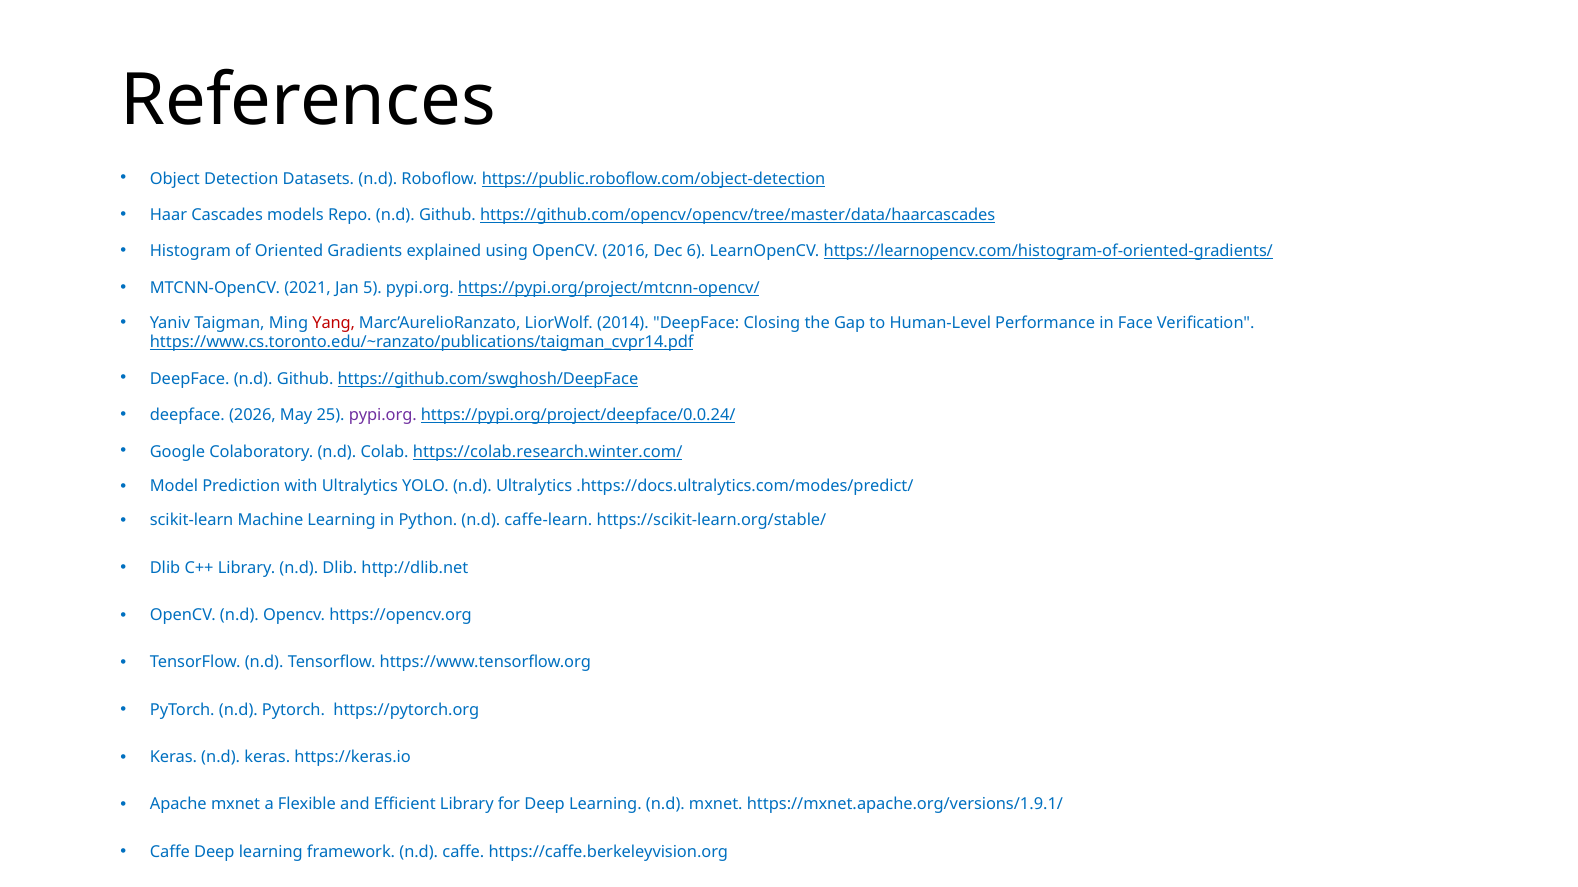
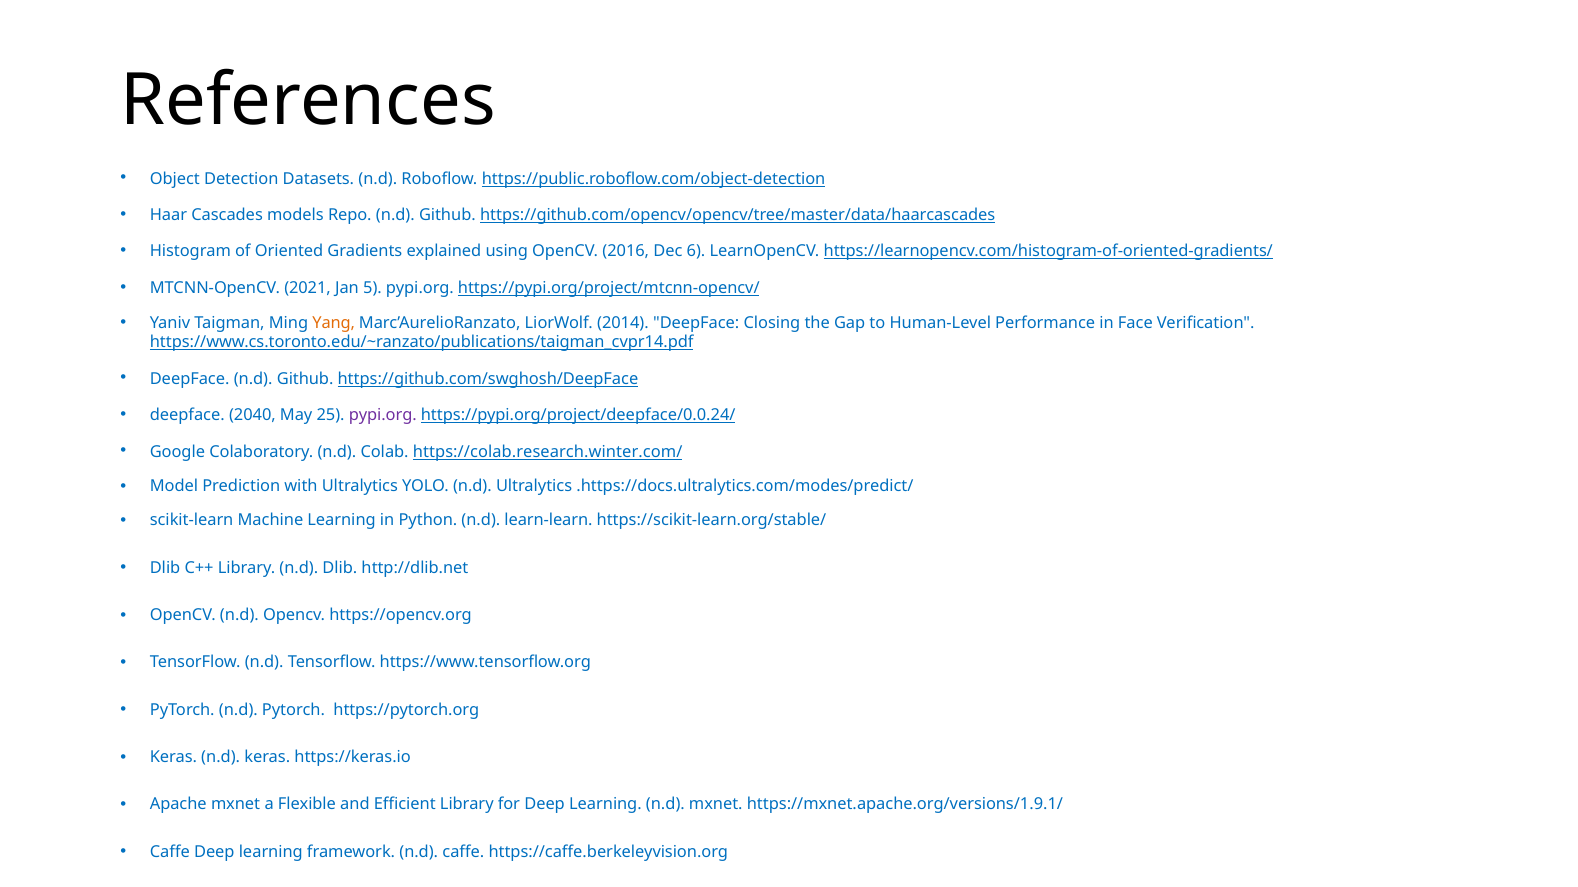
Yang colour: red -> orange
2026: 2026 -> 2040
caffe-learn: caffe-learn -> learn-learn
